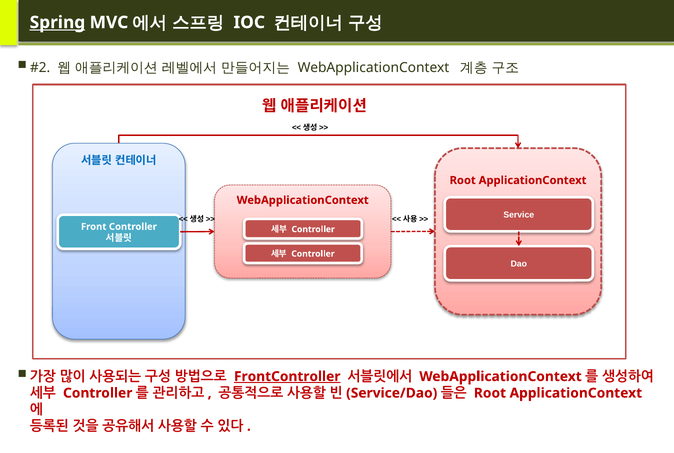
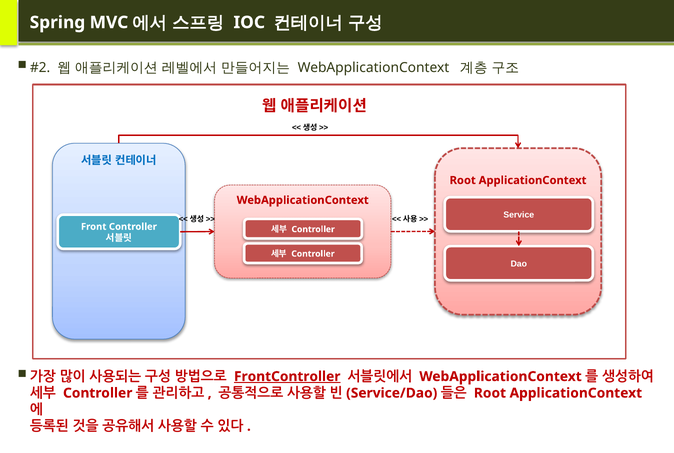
Spring underline: present -> none
